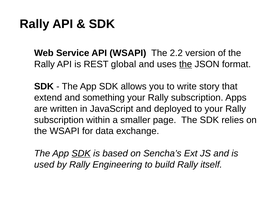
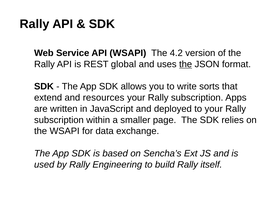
2.2: 2.2 -> 4.2
story: story -> sorts
something: something -> resources
SDK at (81, 154) underline: present -> none
